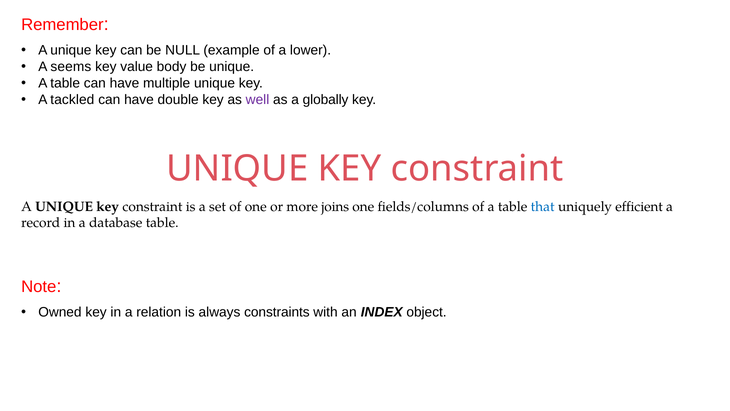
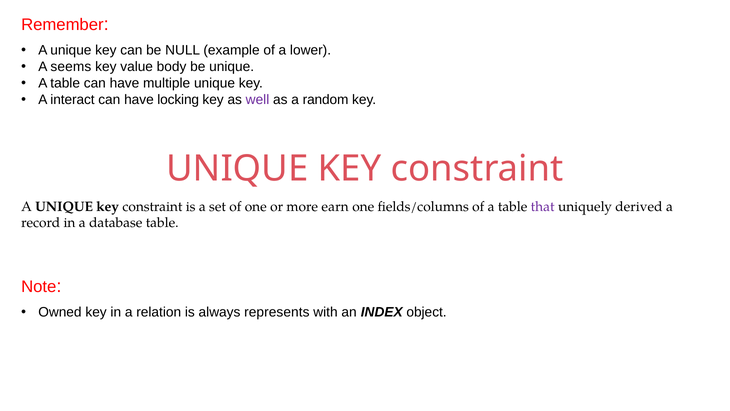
tackled: tackled -> interact
double: double -> locking
globally: globally -> random
joins: joins -> earn
that colour: blue -> purple
efficient: efficient -> derived
constraints: constraints -> represents
